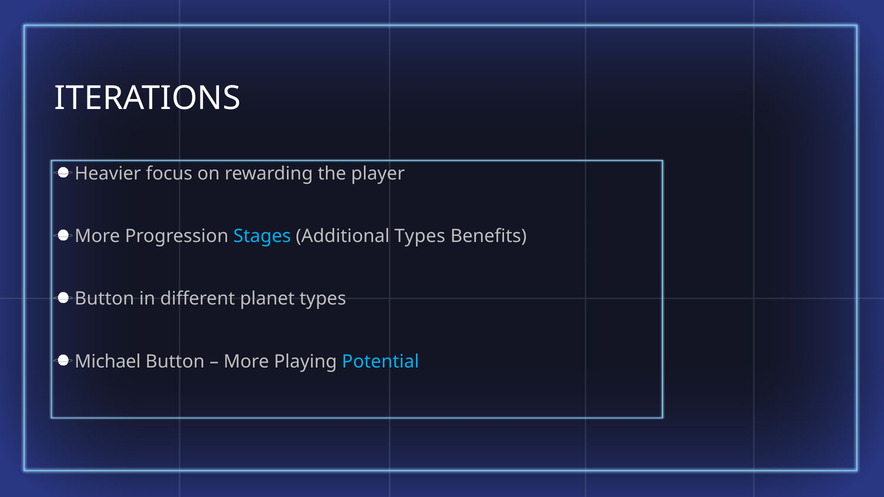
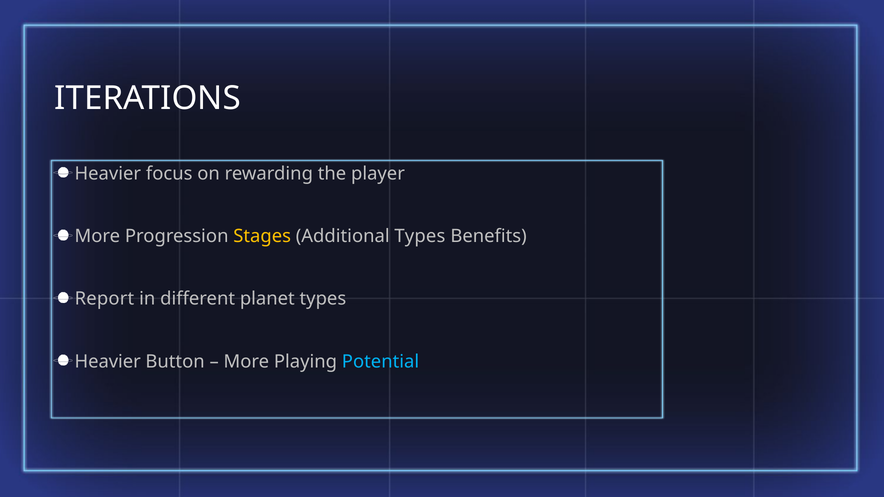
Stages colour: light blue -> yellow
Button at (104, 299): Button -> Report
Michael at (108, 362): Michael -> Heavier
